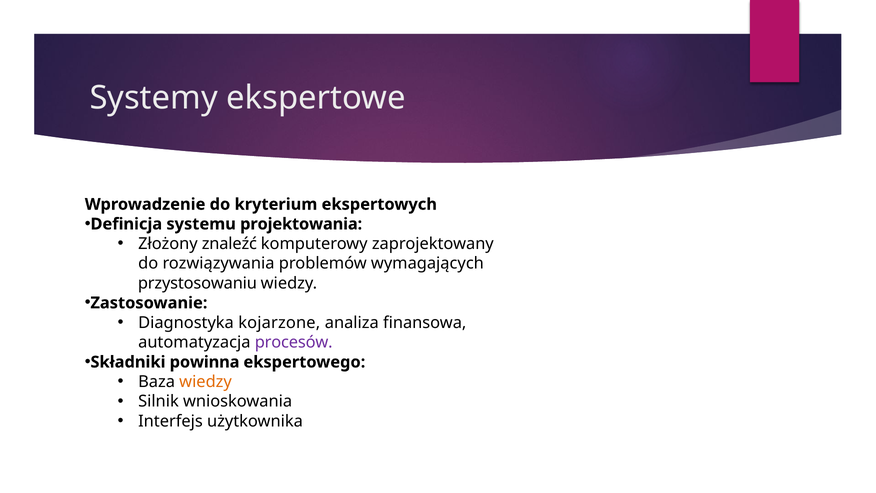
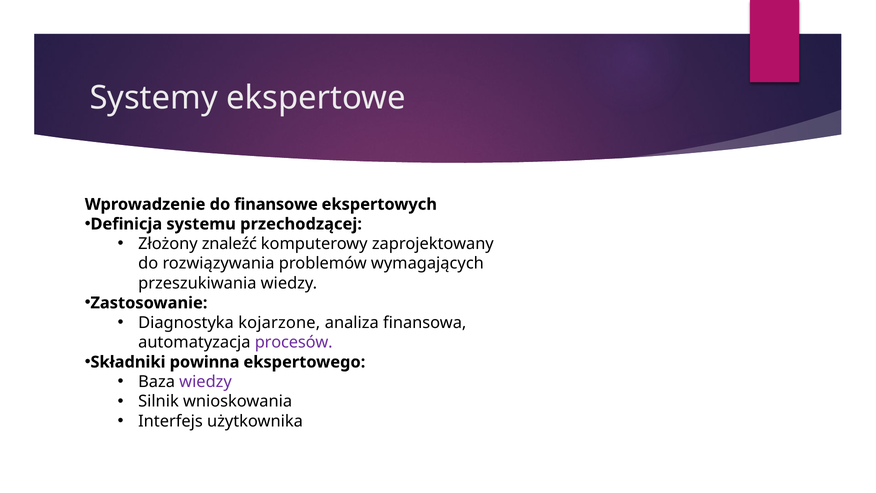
kryterium: kryterium -> finansowe
projektowania: projektowania -> przechodzącej
przystosowaniu: przystosowaniu -> przeszukiwania
wiedzy at (206, 382) colour: orange -> purple
